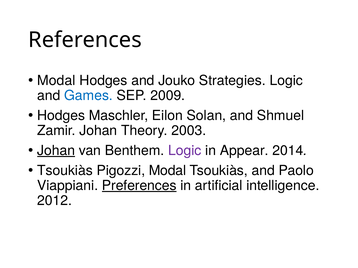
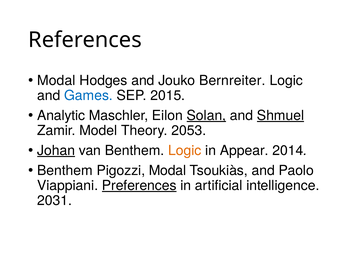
Strategies: Strategies -> Bernreiter
2009: 2009 -> 2015
Hodges at (61, 116): Hodges -> Analytic
Solan underline: none -> present
Shmuel underline: none -> present
Zamir Johan: Johan -> Model
2003: 2003 -> 2053
Logic at (185, 151) colour: purple -> orange
Tsoukiàs at (65, 171): Tsoukiàs -> Benthem
2012: 2012 -> 2031
